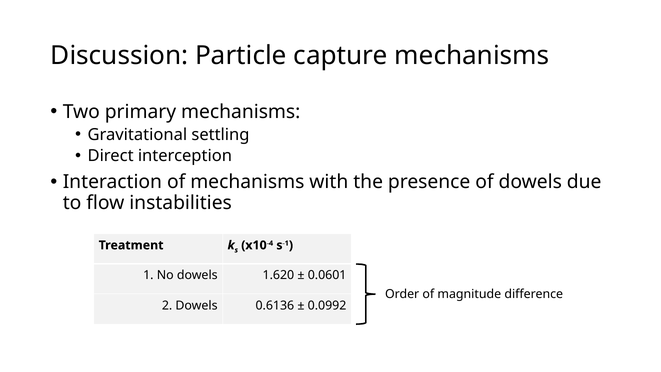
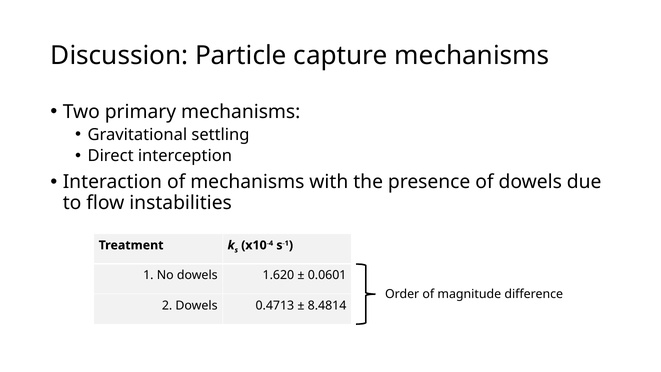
0.6136: 0.6136 -> 0.4713
0.0992: 0.0992 -> 8.4814
